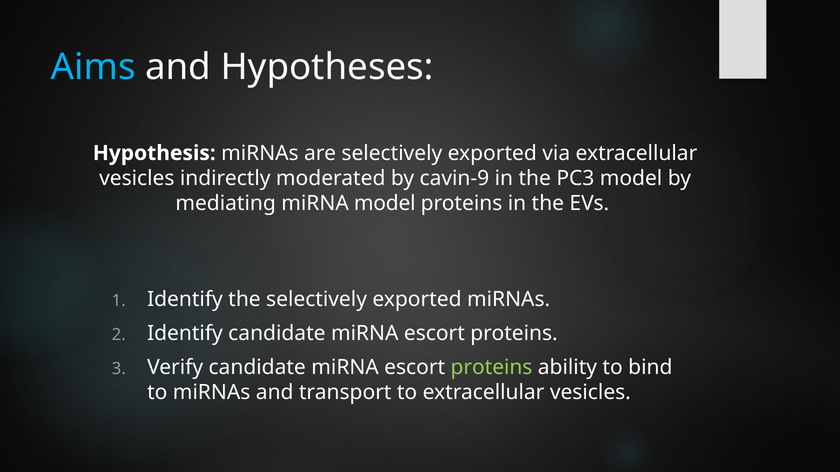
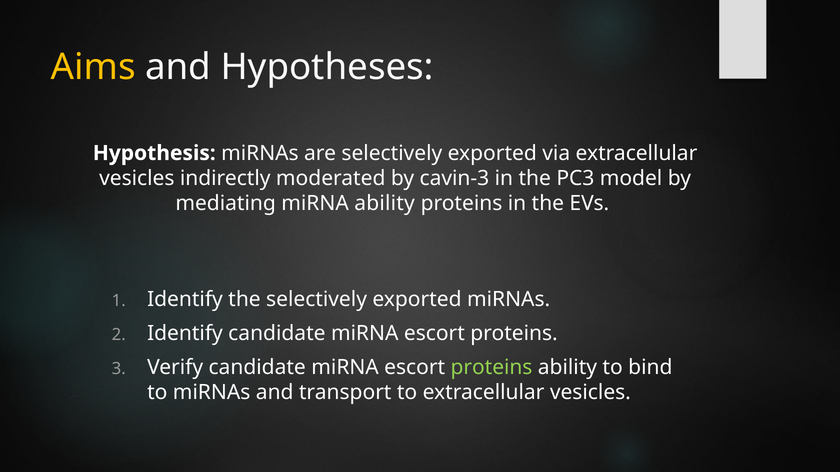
Aims colour: light blue -> yellow
cavin-9: cavin-9 -> cavin-3
miRNA model: model -> ability
